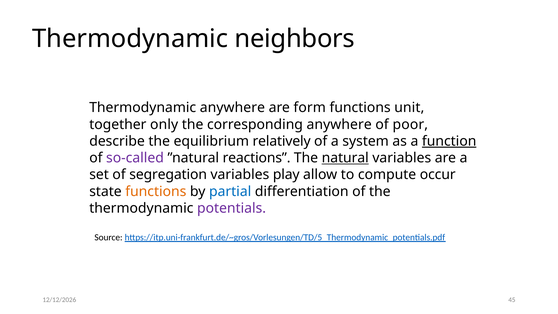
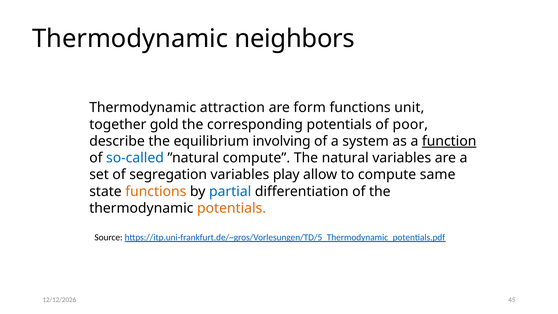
Thermodynamic anywhere: anywhere -> attraction
only: only -> gold
corresponding anywhere: anywhere -> potentials
relatively: relatively -> involving
so-called colour: purple -> blue
”natural reactions: reactions -> compute
natural underline: present -> none
occur: occur -> same
potentials at (232, 208) colour: purple -> orange
